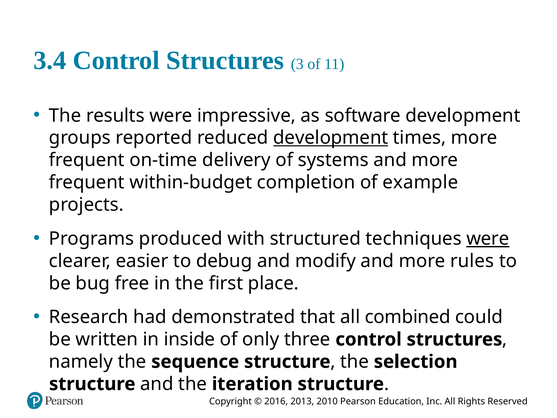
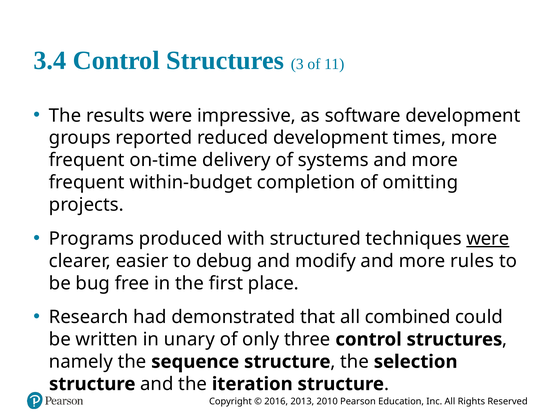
development at (331, 138) underline: present -> none
example: example -> omitting
inside: inside -> unary
